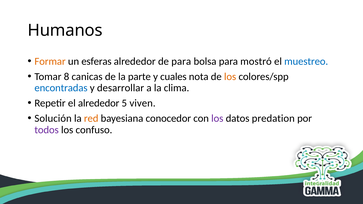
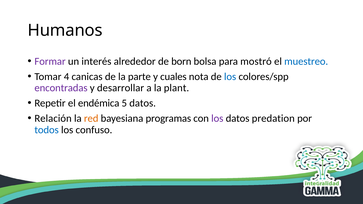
Formar colour: orange -> purple
esferas: esferas -> interés
de para: para -> born
8: 8 -> 4
los at (230, 77) colour: orange -> blue
encontradas colour: blue -> purple
clima: clima -> plant
el alrededor: alrededor -> endémica
5 viven: viven -> datos
Solución: Solución -> Relación
conocedor: conocedor -> programas
todos colour: purple -> blue
